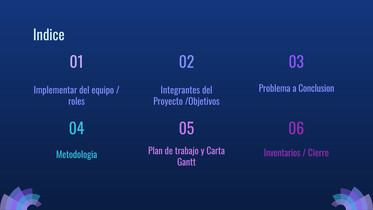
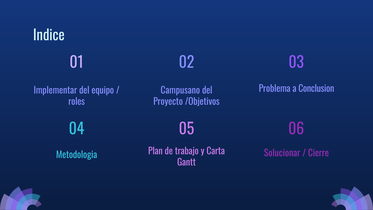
Integrantes: Integrantes -> Campusano
Inventarios: Inventarios -> Solucionar
